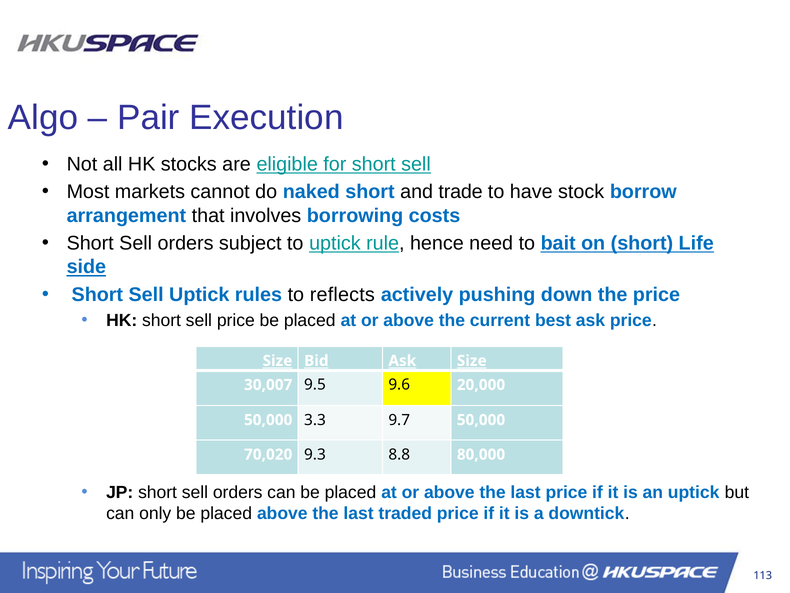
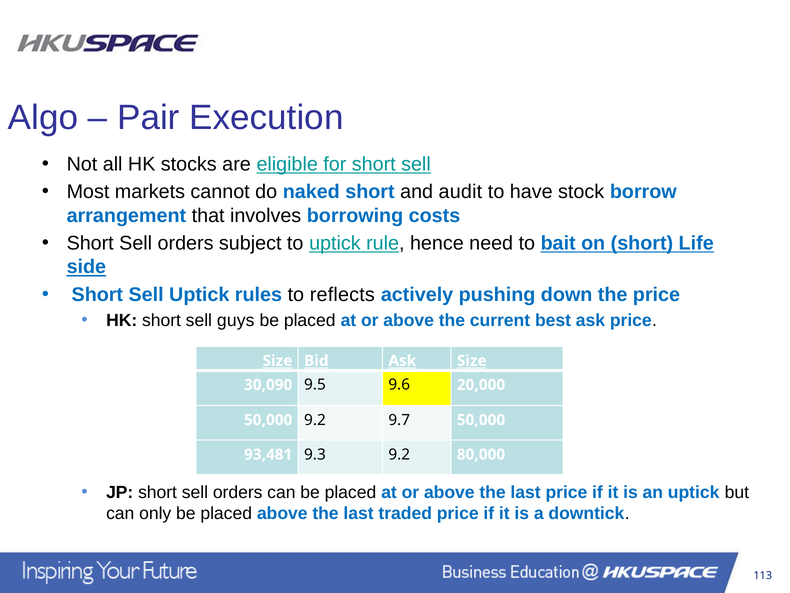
trade: trade -> audit
sell price: price -> guys
30,007: 30,007 -> 30,090
50,000 3.3: 3.3 -> 9.2
70,020: 70,020 -> 93,481
9.3 8.8: 8.8 -> 9.2
